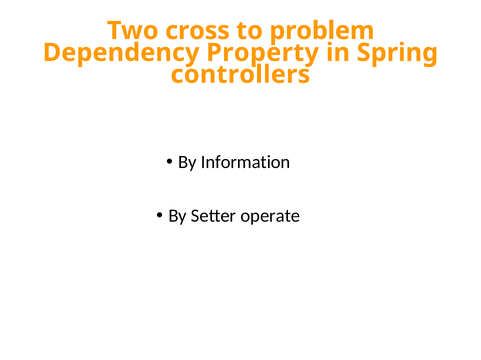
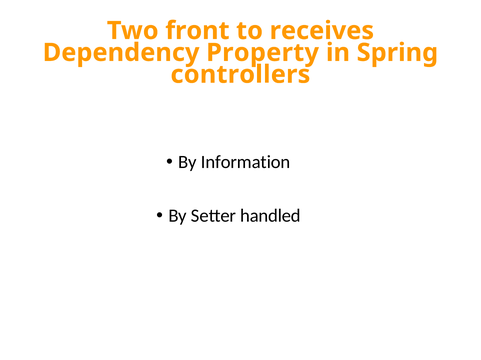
cross: cross -> front
problem: problem -> receives
operate: operate -> handled
